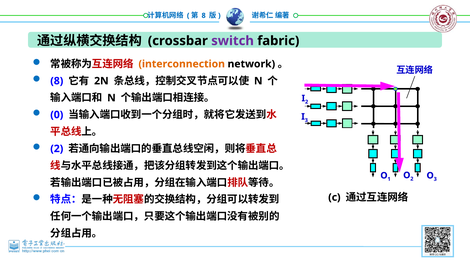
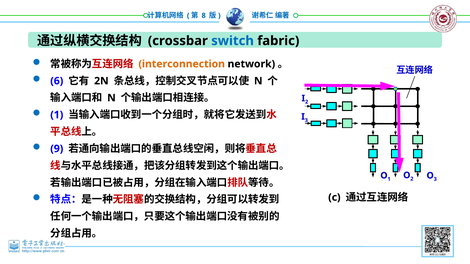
switch colour: purple -> blue
8 at (57, 81): 8 -> 6
0 at (57, 115): 0 -> 1
2 at (57, 149): 2 -> 9
